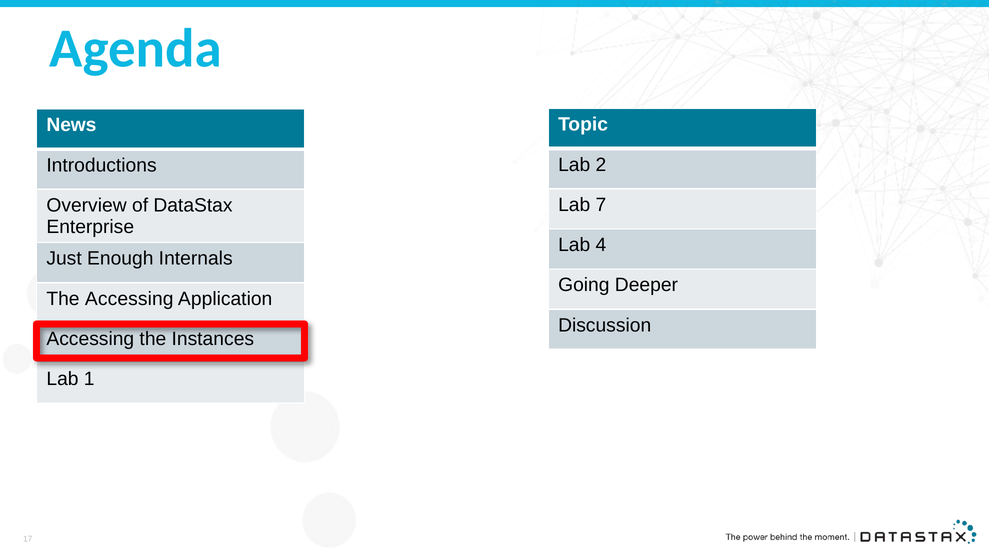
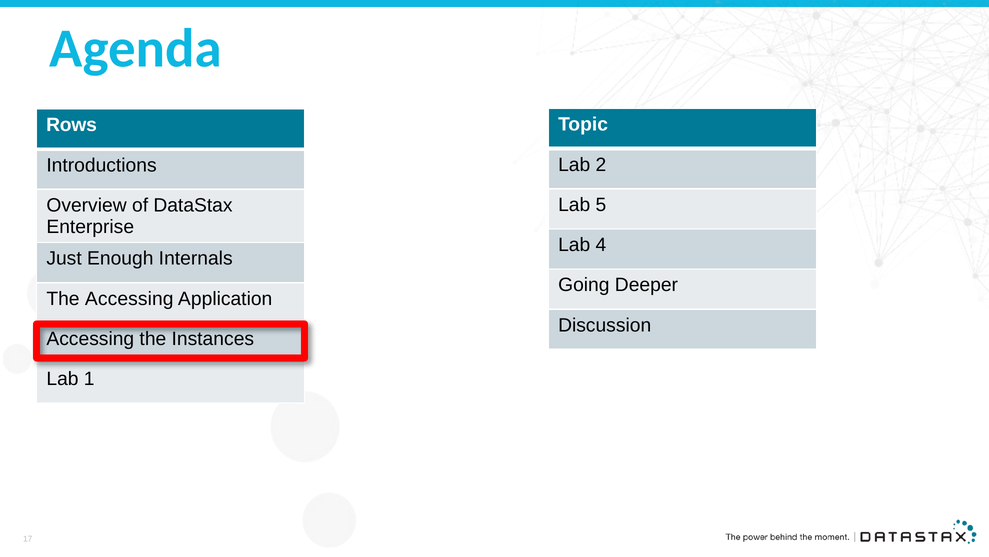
News: News -> Rows
7: 7 -> 5
